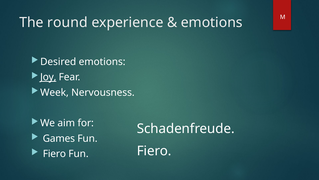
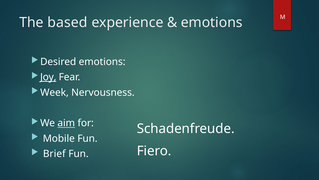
round: round -> based
aim underline: none -> present
Games: Games -> Mobile
Fiero at (54, 153): Fiero -> Brief
